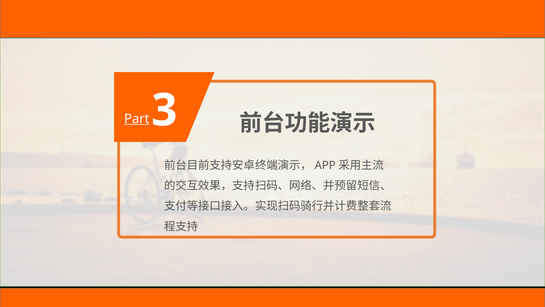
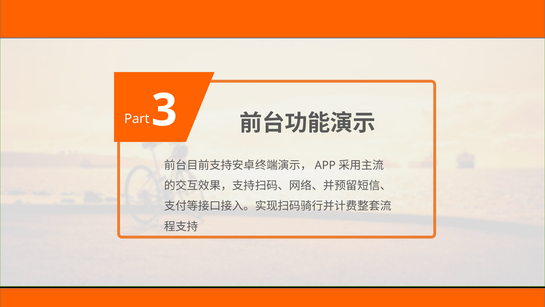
Part underline: present -> none
